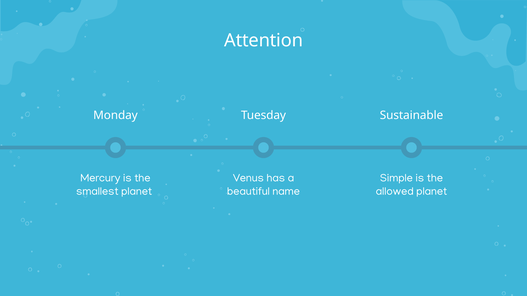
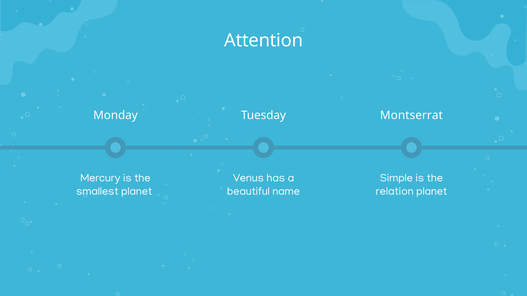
Sustainable: Sustainable -> Montserrat
allowed: allowed -> relation
